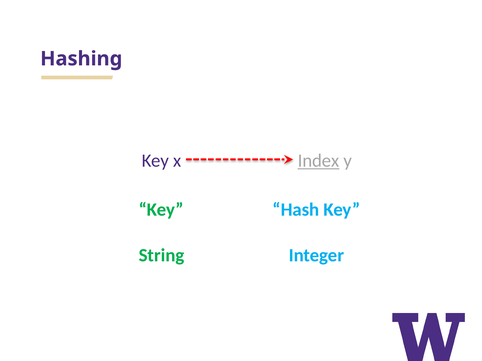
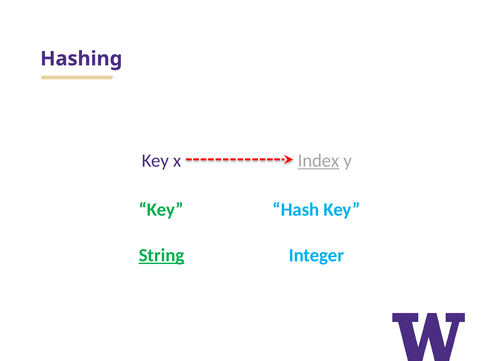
String underline: none -> present
